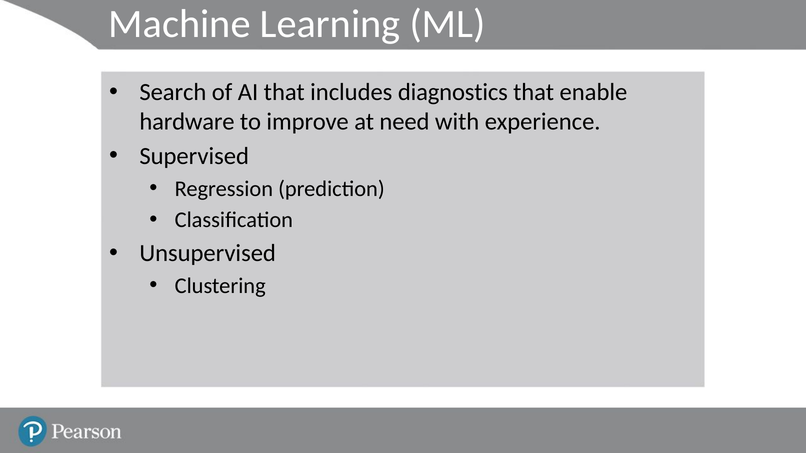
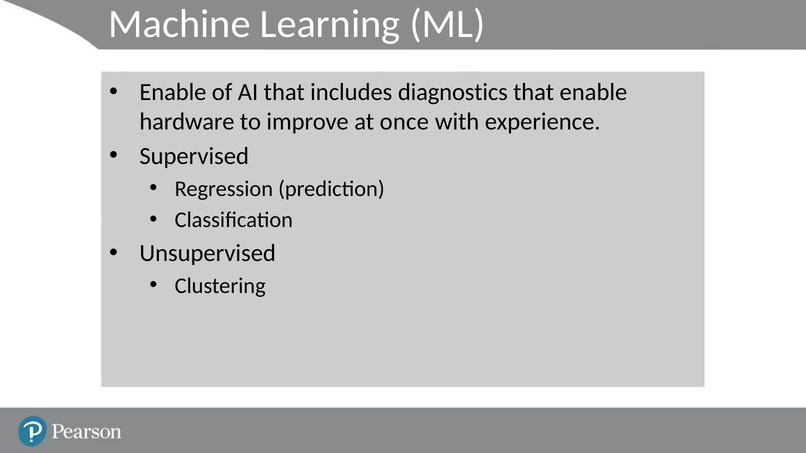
Search at (173, 92): Search -> Enable
need: need -> once
